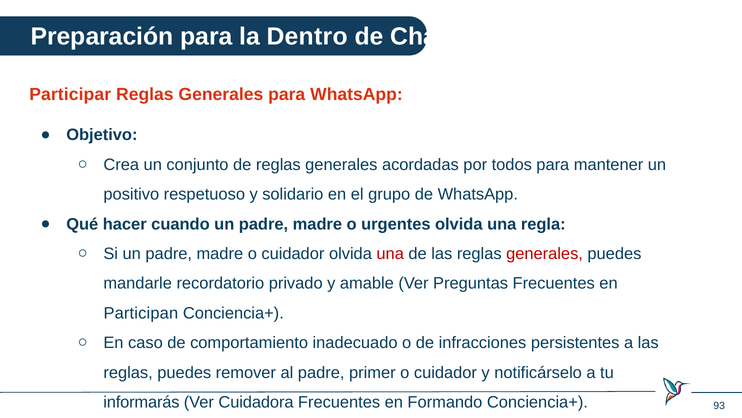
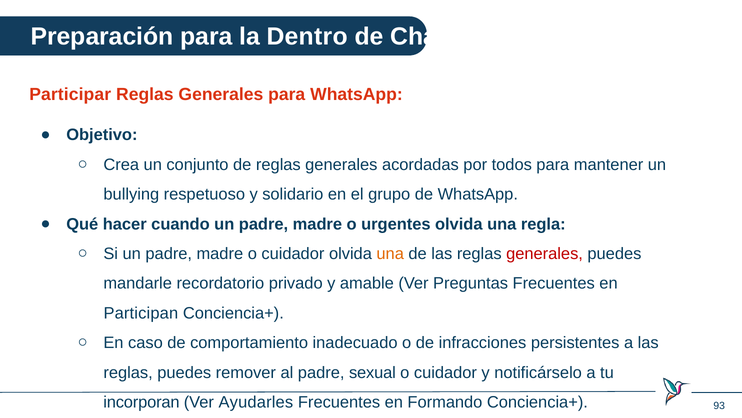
positivo: positivo -> bullying
una at (390, 253) colour: red -> orange
primer: primer -> sexual
informarás: informarás -> incorporan
Cuidadora: Cuidadora -> Ayudarles
